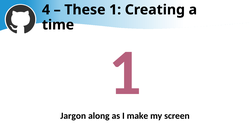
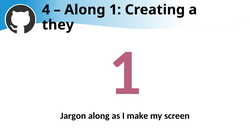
These at (85, 10): These -> Along
time: time -> they
